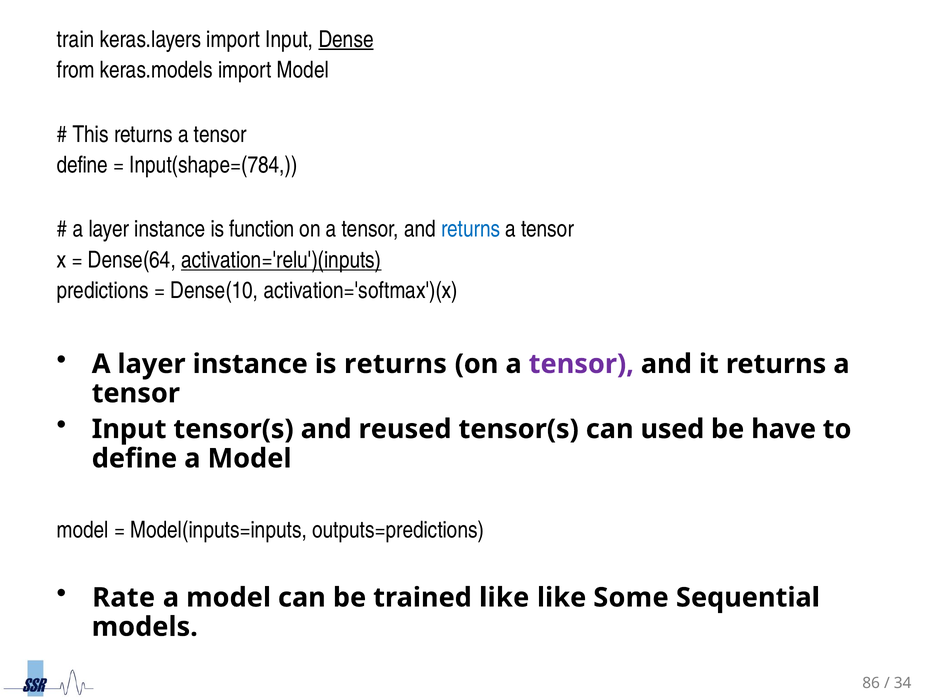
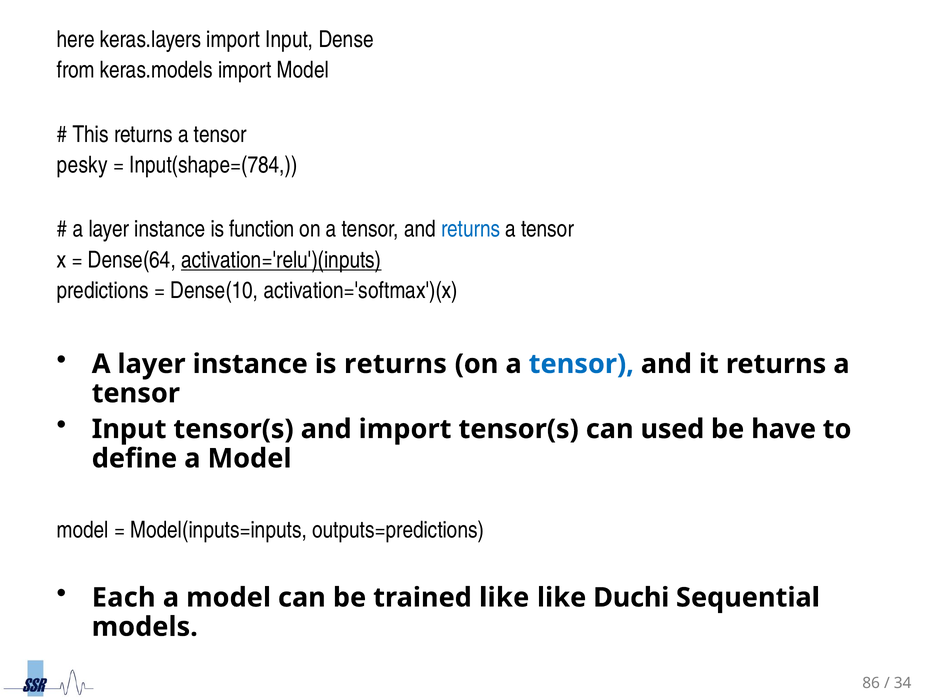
train: train -> here
Dense underline: present -> none
define at (82, 165): define -> pesky
tensor at (581, 364) colour: purple -> blue
and reused: reused -> import
Rate: Rate -> Each
Some: Some -> Duchi
